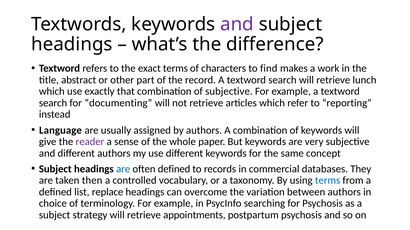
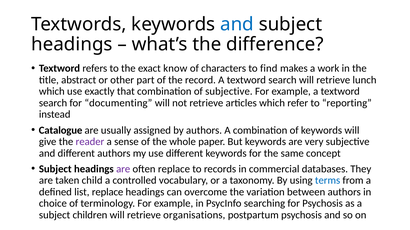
and at (237, 24) colour: purple -> blue
exact terms: terms -> know
Language: Language -> Catalogue
are at (123, 169) colour: blue -> purple
often defined: defined -> replace
then: then -> child
strategy: strategy -> children
appointments: appointments -> organisations
